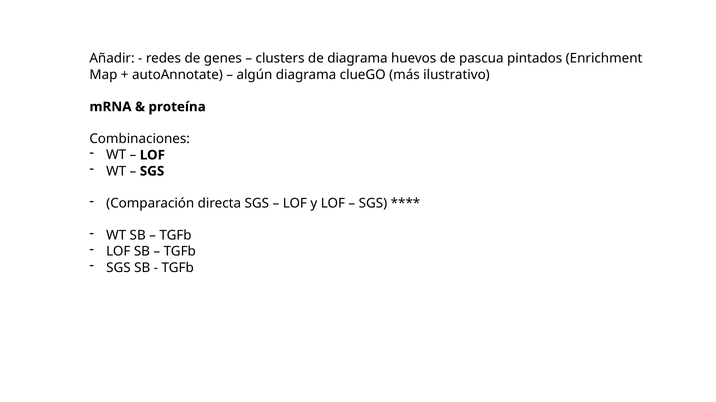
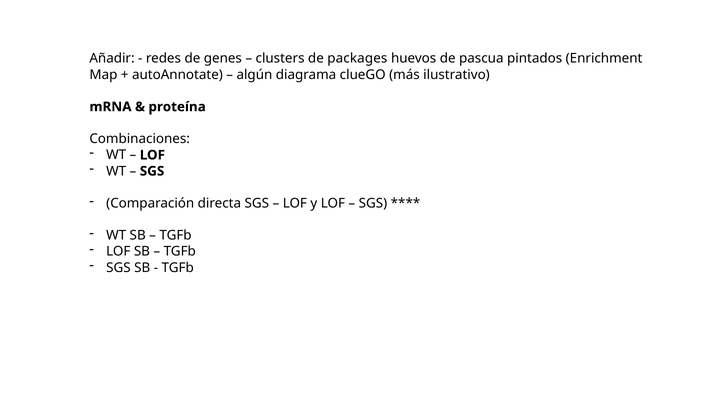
de diagrama: diagrama -> packages
